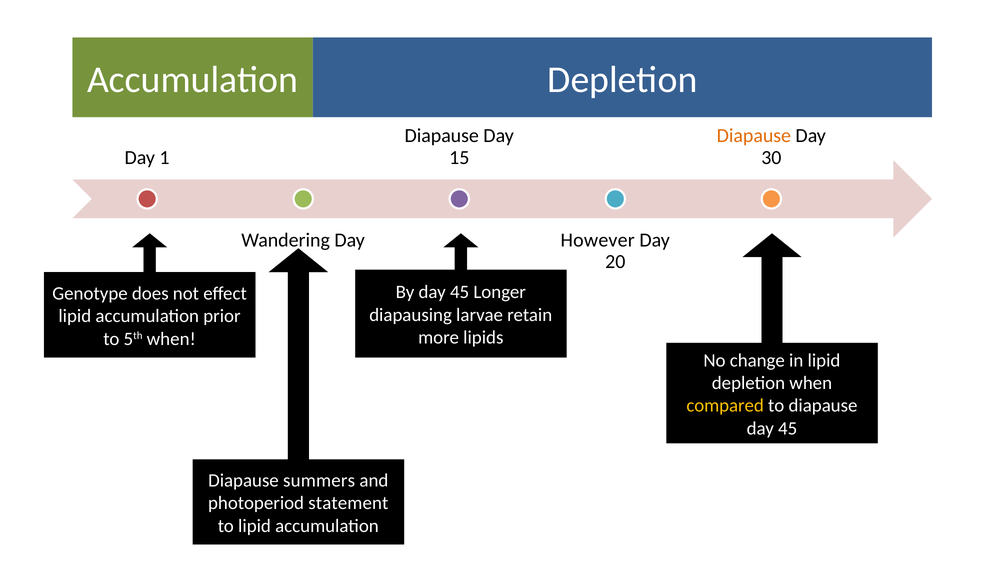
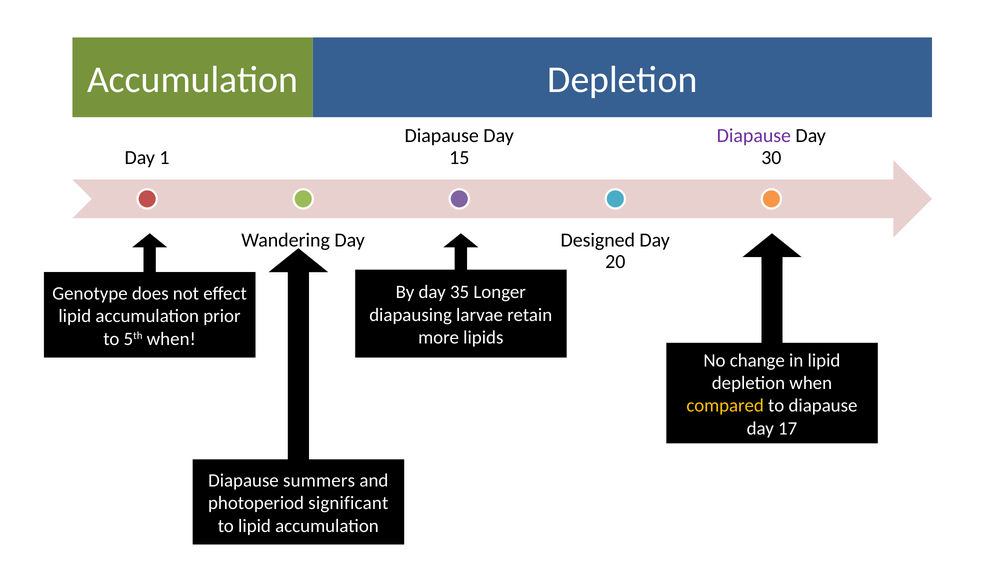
Diapause at (754, 136) colour: orange -> purple
However: However -> Designed
By day 45: 45 -> 35
45 at (788, 428): 45 -> 17
statement: statement -> significant
